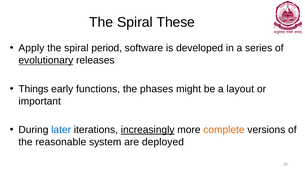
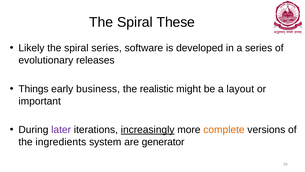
Apply: Apply -> Likely
spiral period: period -> series
evolutionary underline: present -> none
functions: functions -> business
phases: phases -> realistic
later colour: blue -> purple
reasonable: reasonable -> ingredients
deployed: deployed -> generator
